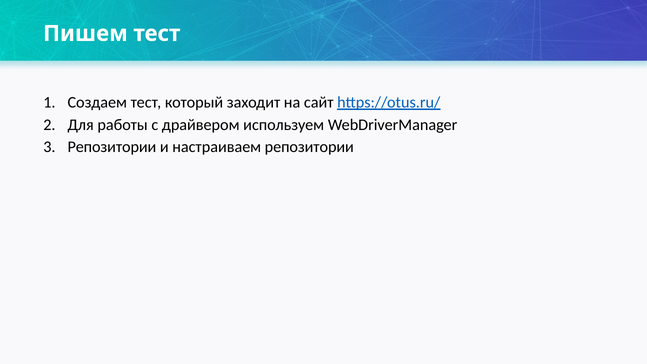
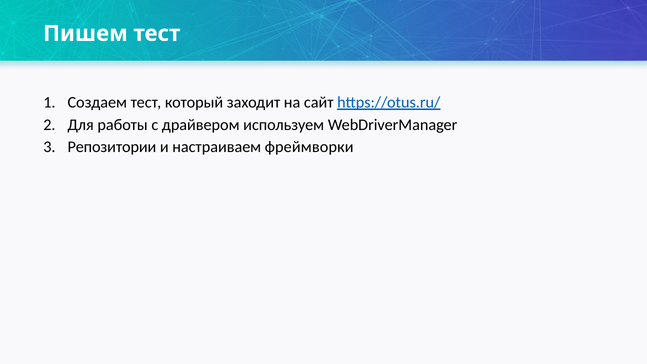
настраиваем репозитории: репозитории -> фреймворки
